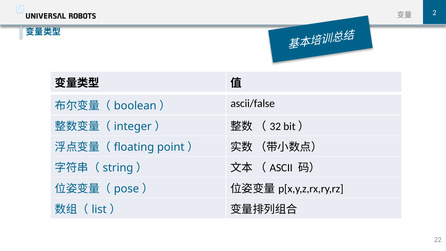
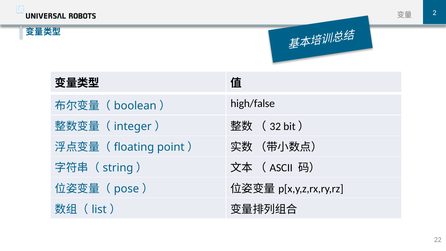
ascii/false: ascii/false -> high/false
